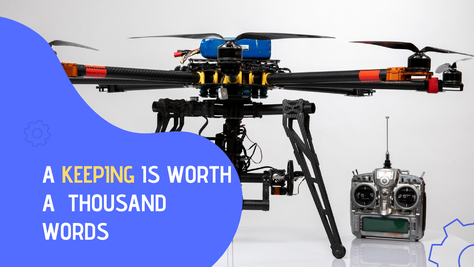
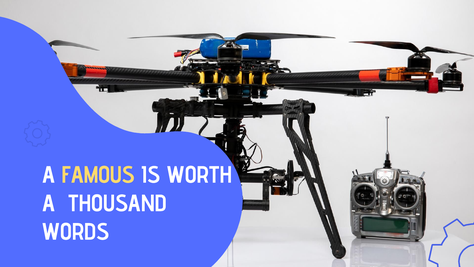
KEEPING: KEEPING -> FAMOUS
